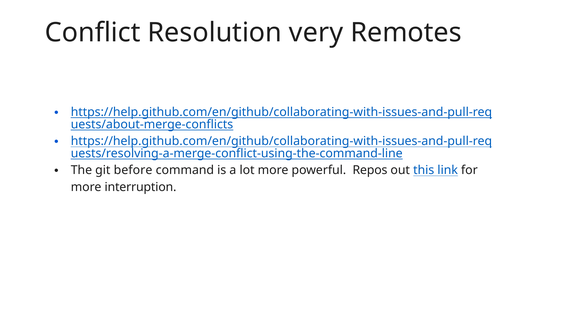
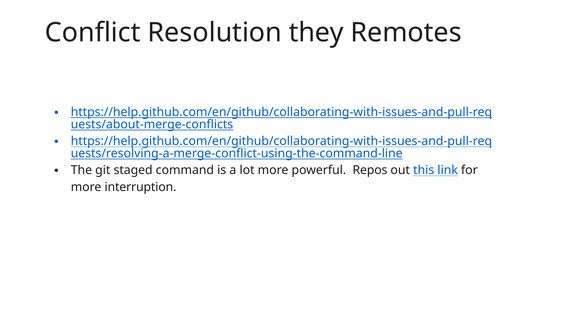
very: very -> they
before: before -> staged
